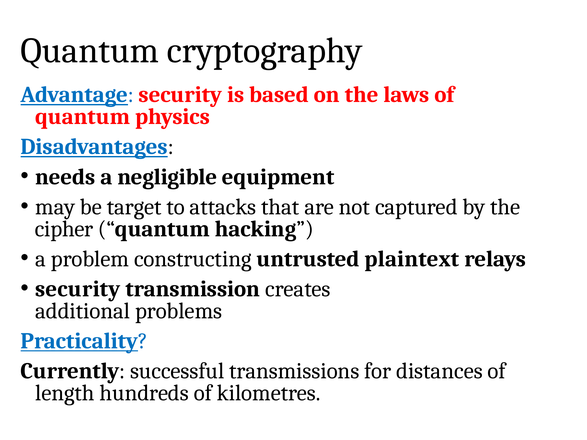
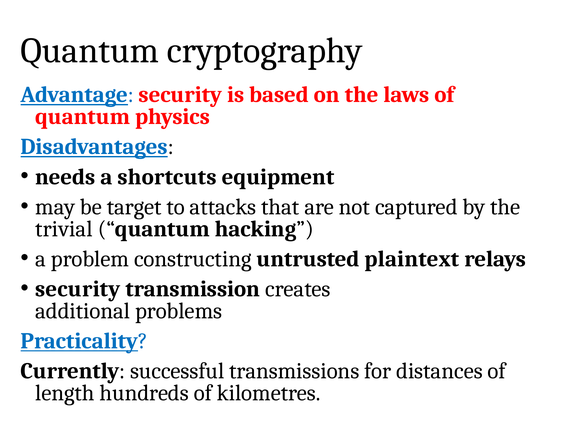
negligible: negligible -> shortcuts
cipher: cipher -> trivial
